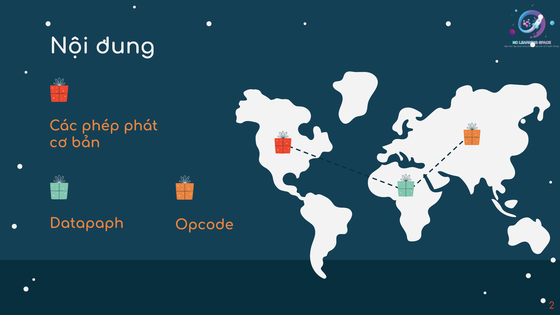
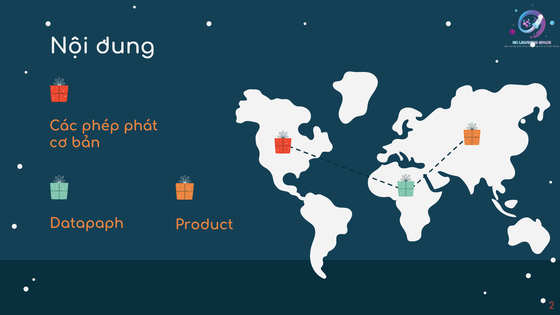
Opcode: Opcode -> Product
